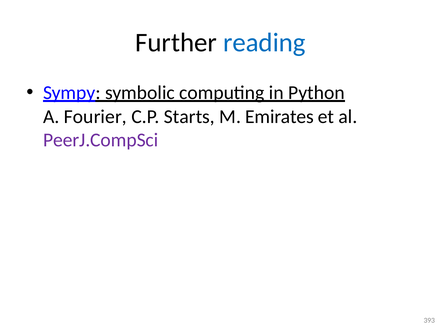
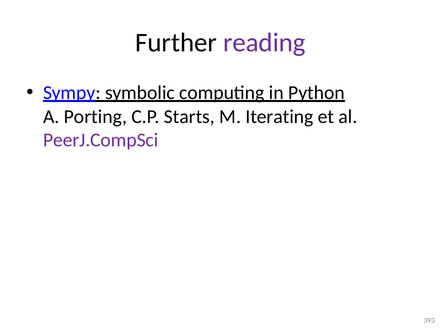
reading colour: blue -> purple
Fourier: Fourier -> Porting
Emirates: Emirates -> Iterating
